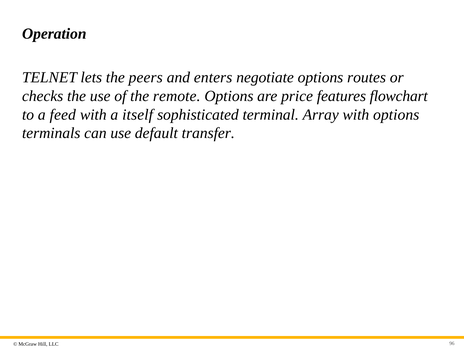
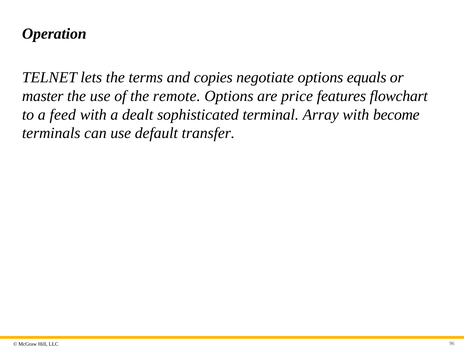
peers: peers -> terms
enters: enters -> copies
routes: routes -> equals
checks: checks -> master
itself: itself -> dealt
with options: options -> become
